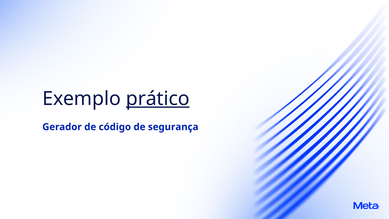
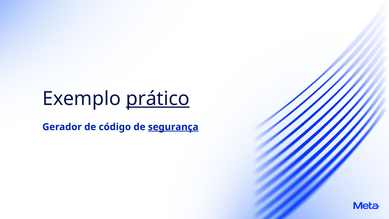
segurança underline: none -> present
